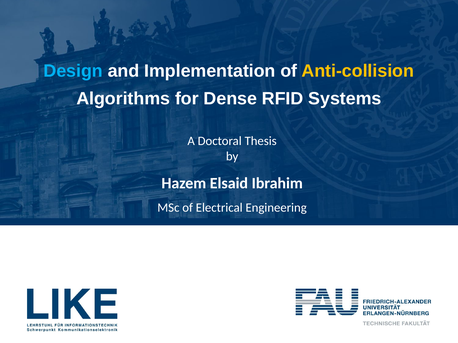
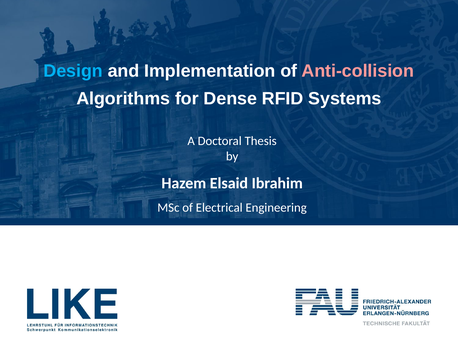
Anti-collision colour: yellow -> pink
